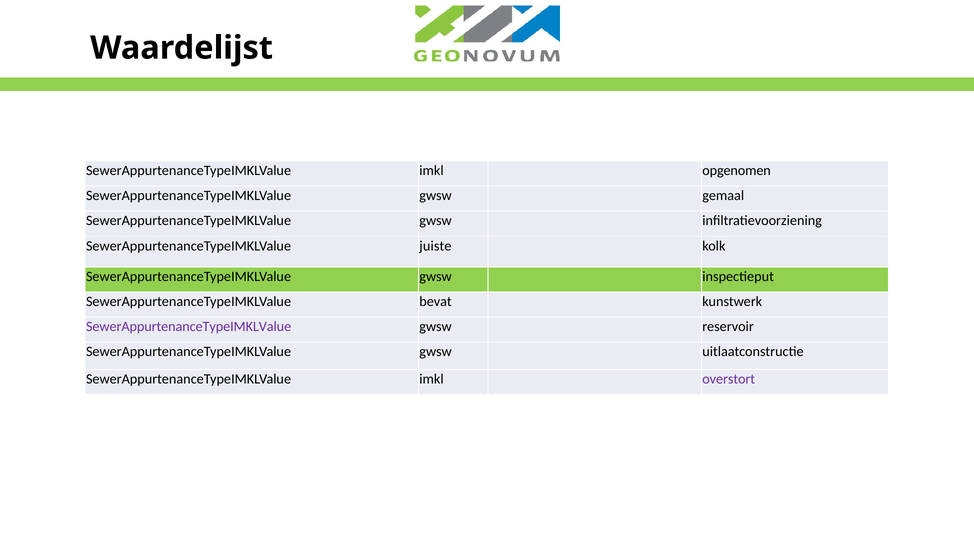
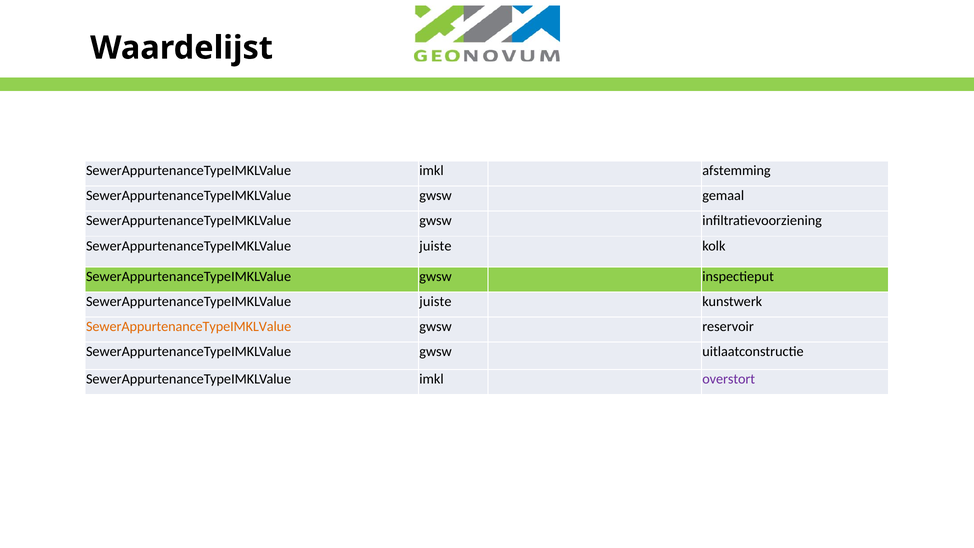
opgenomen: opgenomen -> afstemming
bevat at (436, 301): bevat -> juiste
SewerAppurtenanceTypeIMKLValue at (189, 327) colour: purple -> orange
